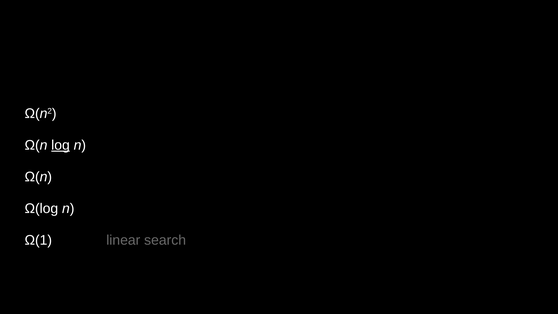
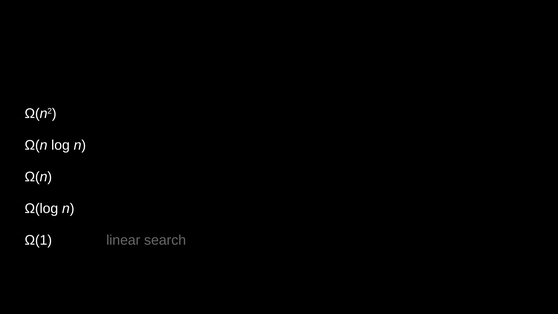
log underline: present -> none
